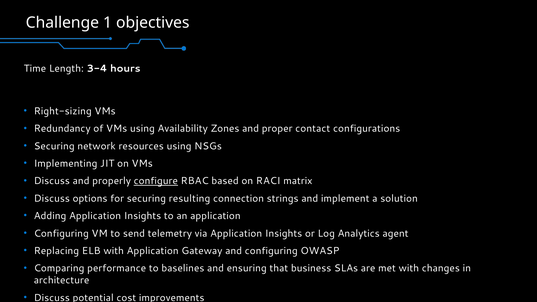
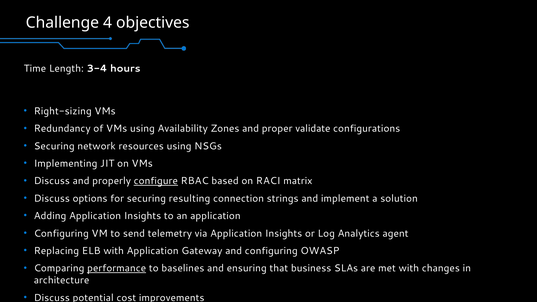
1: 1 -> 4
contact: contact -> validate
performance underline: none -> present
